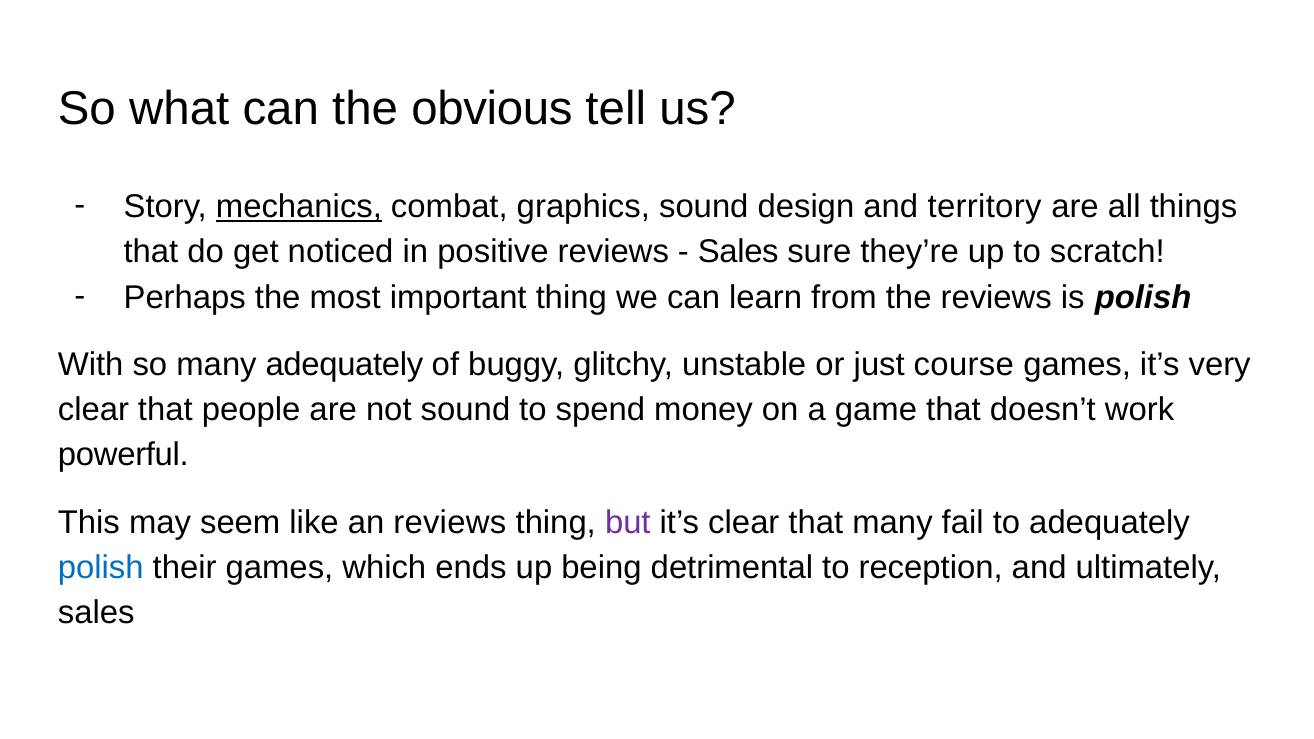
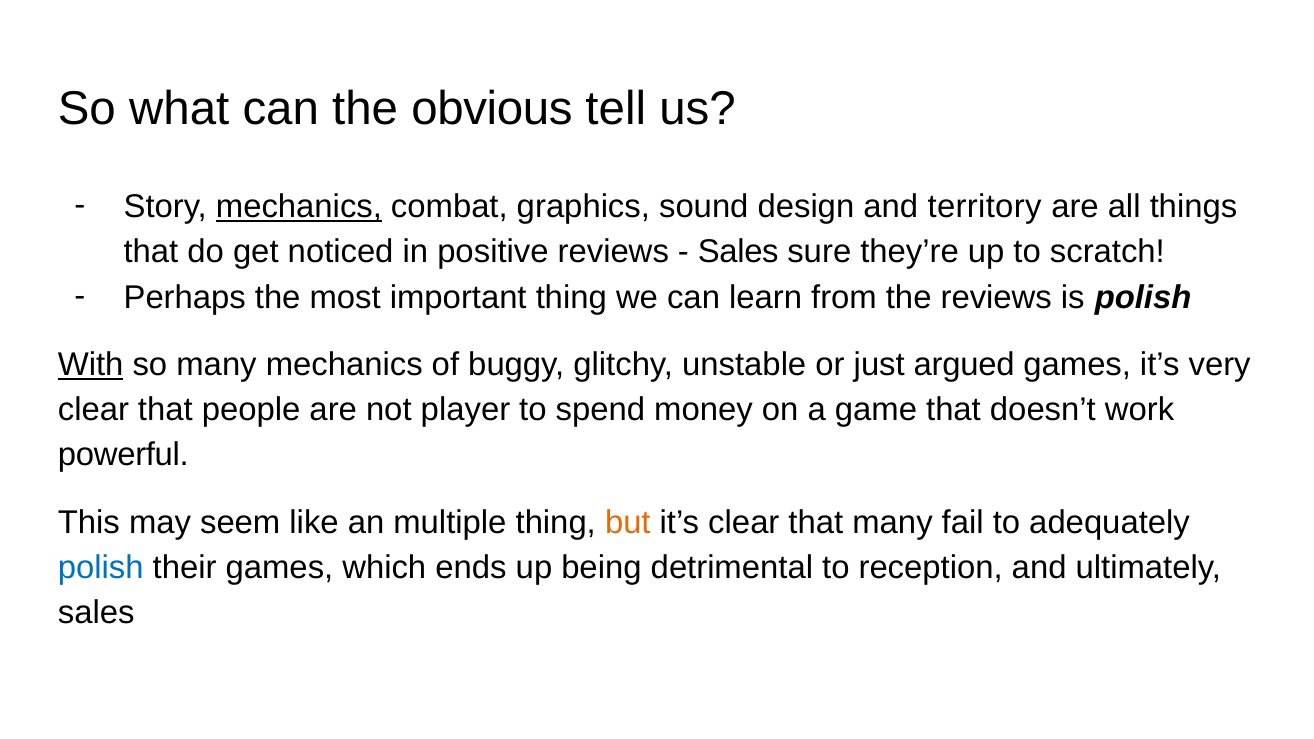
With underline: none -> present
many adequately: adequately -> mechanics
course: course -> argued
not sound: sound -> player
an reviews: reviews -> multiple
but colour: purple -> orange
